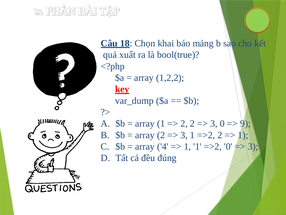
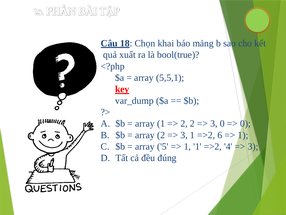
1,2,2: 1,2,2 -> 5,5,1
9 at (245, 123): 9 -> 0
=>2 2: 2 -> 6
4: 4 -> 5
=>2 0: 0 -> 4
